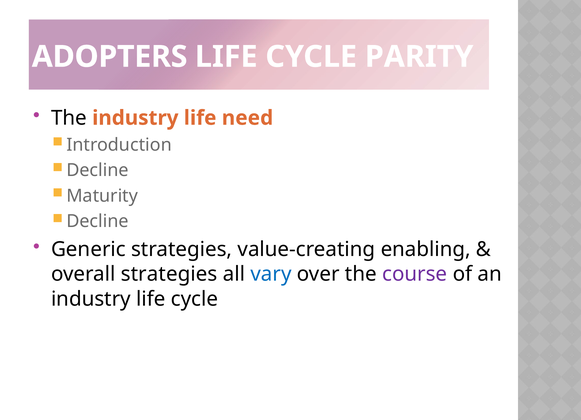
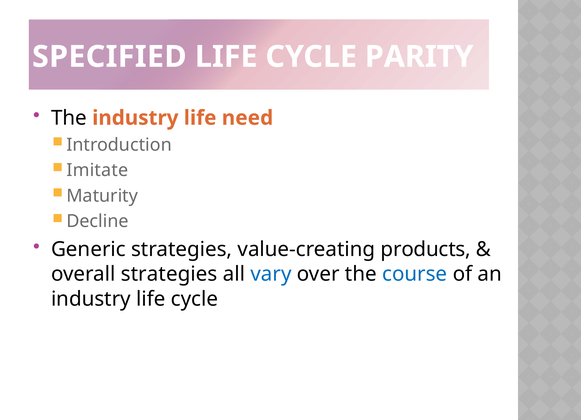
ADOPTERS: ADOPTERS -> SPECIFIED
Decline at (98, 170): Decline -> Imitate
enabling: enabling -> products
course colour: purple -> blue
